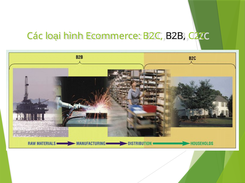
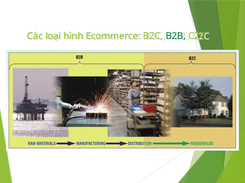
B2B colour: black -> green
